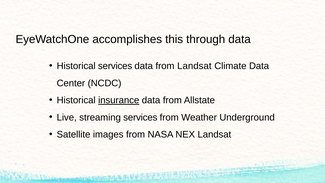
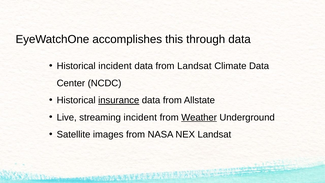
Historical services: services -> incident
streaming services: services -> incident
Weather underline: none -> present
